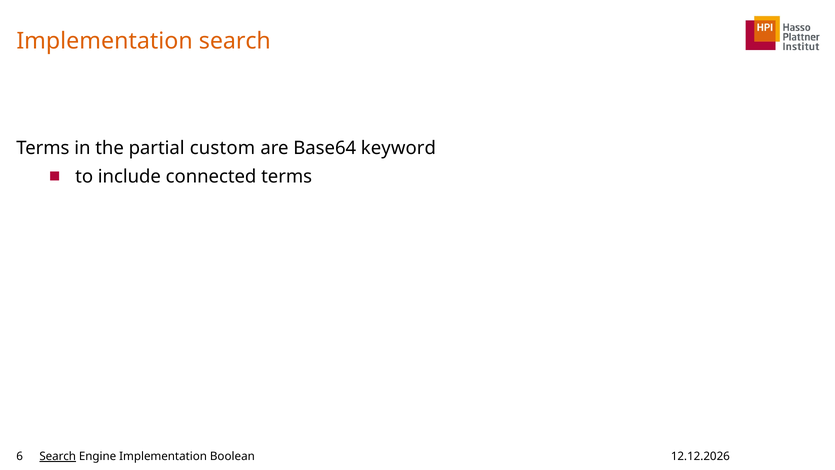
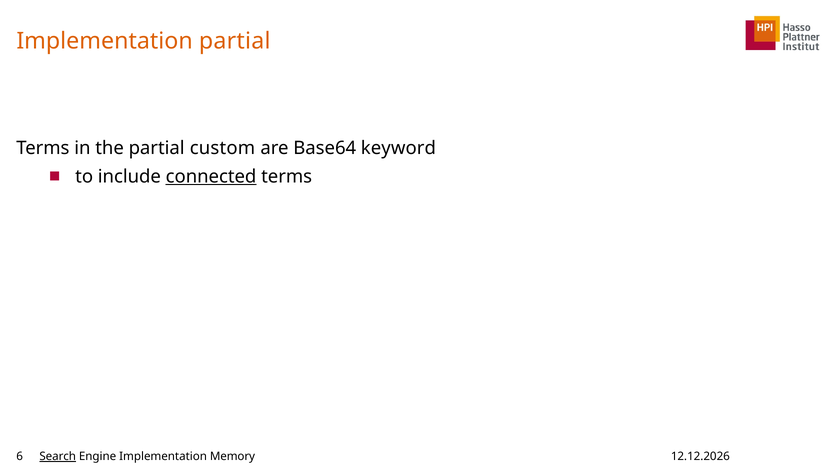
Implementation search: search -> partial
connected underline: none -> present
Boolean: Boolean -> Memory
